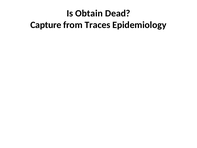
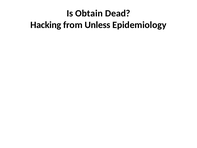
Capture: Capture -> Hacking
Traces: Traces -> Unless
